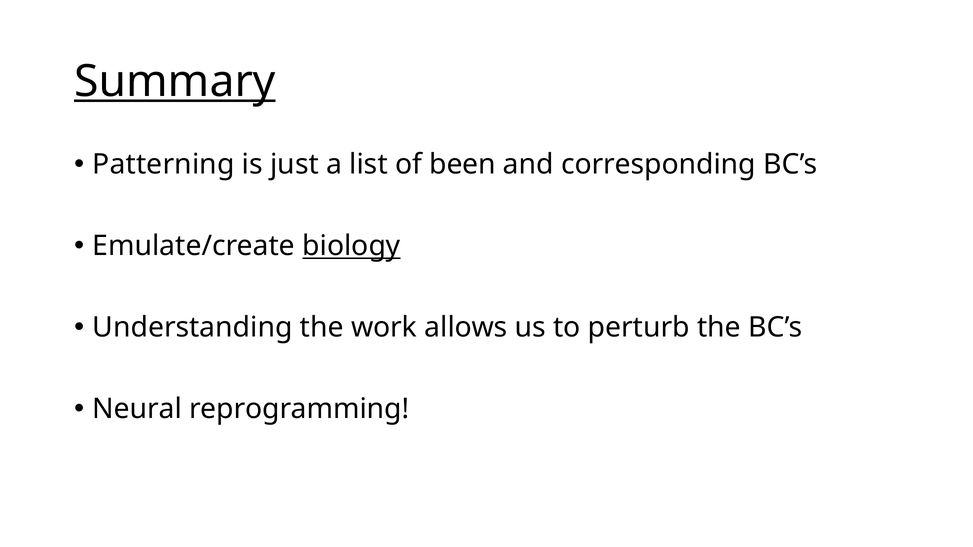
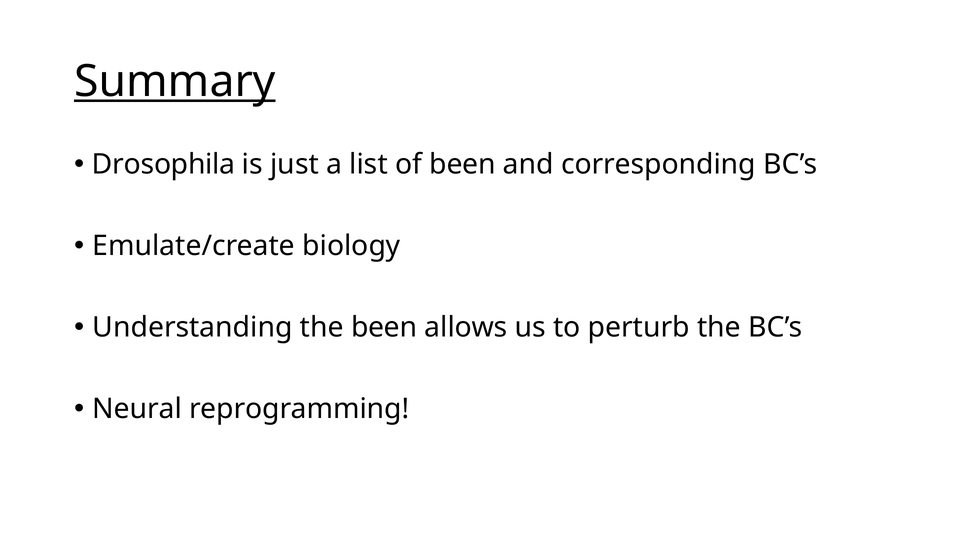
Patterning: Patterning -> Drosophila
biology underline: present -> none
the work: work -> been
